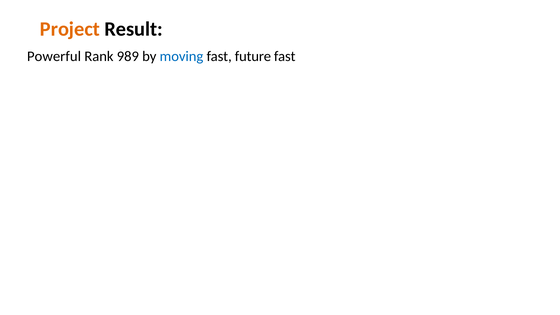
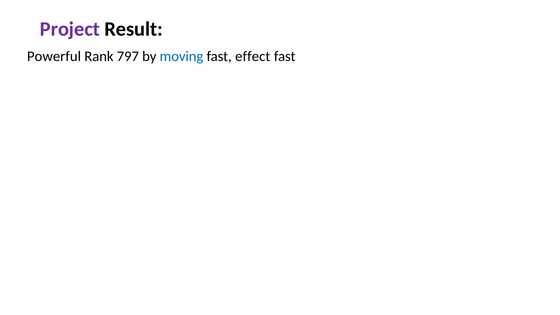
Project colour: orange -> purple
989: 989 -> 797
future: future -> effect
